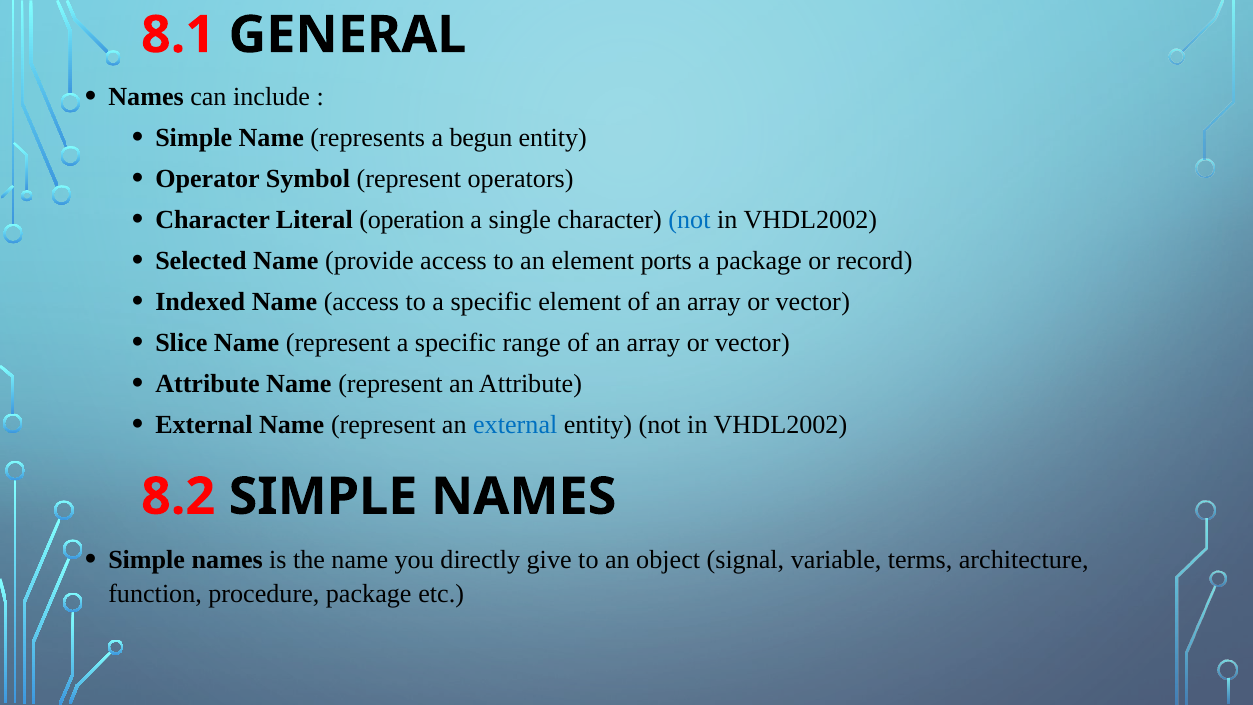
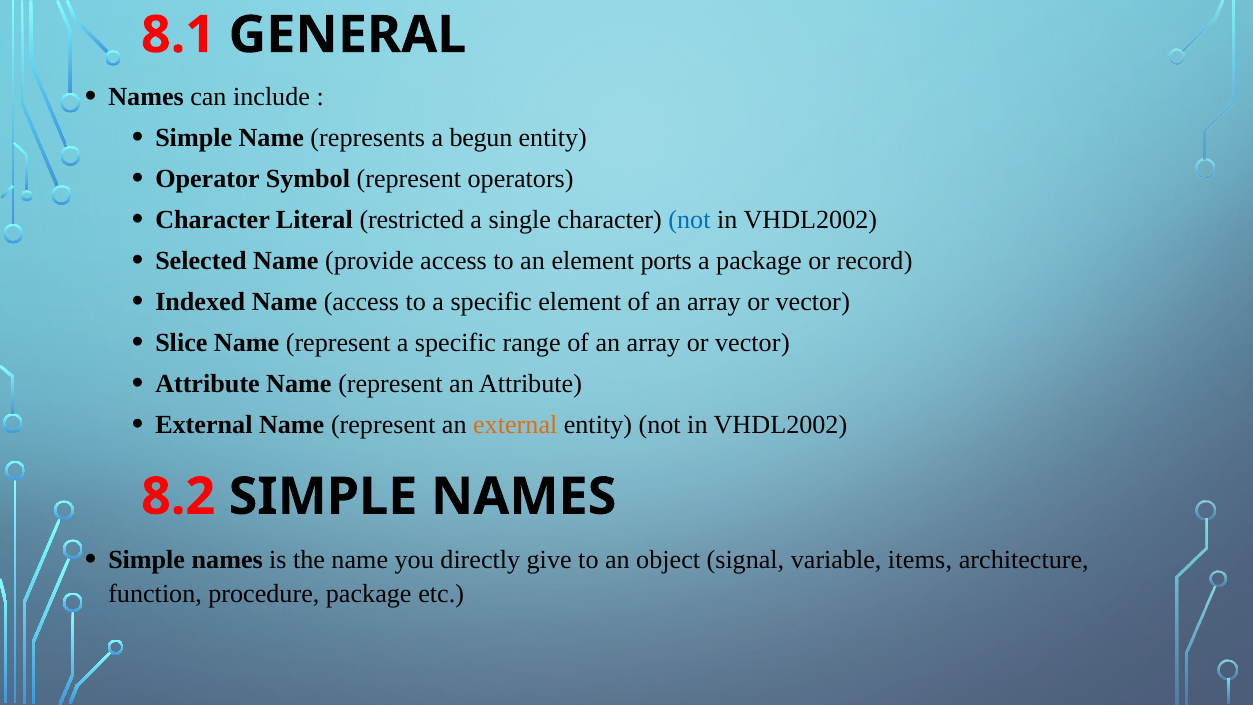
operation: operation -> restricted
external at (515, 425) colour: blue -> orange
terms: terms -> items
